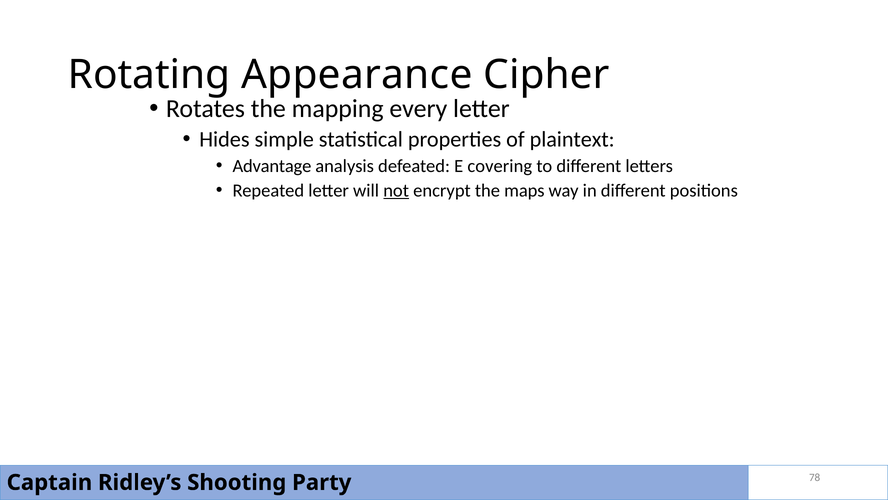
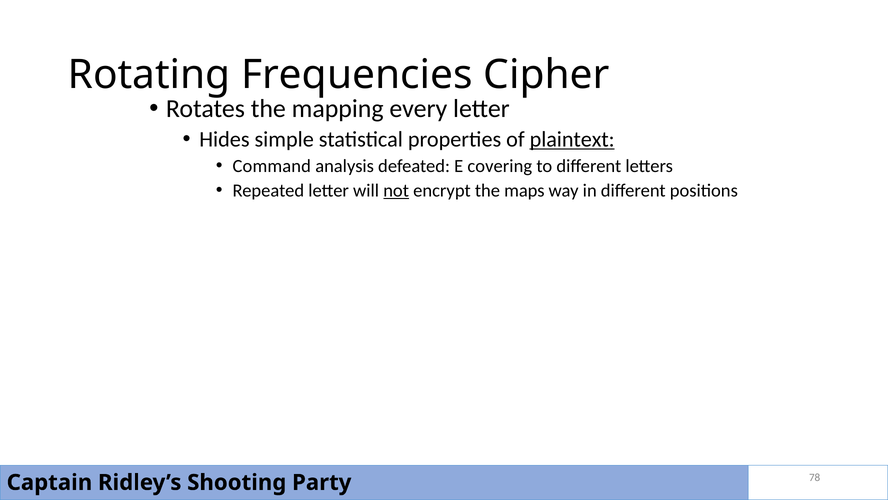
Appearance: Appearance -> Frequencies
plaintext underline: none -> present
Advantage: Advantage -> Command
